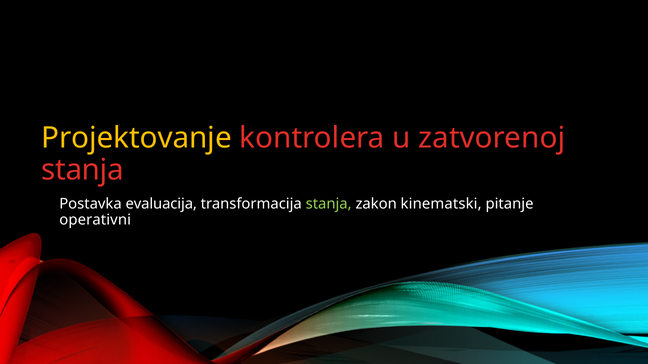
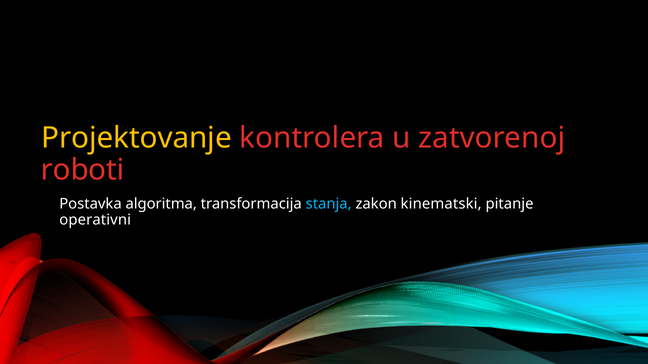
stanja at (83, 170): stanja -> roboti
evaluacija: evaluacija -> algoritma
stanja at (329, 204) colour: light green -> light blue
